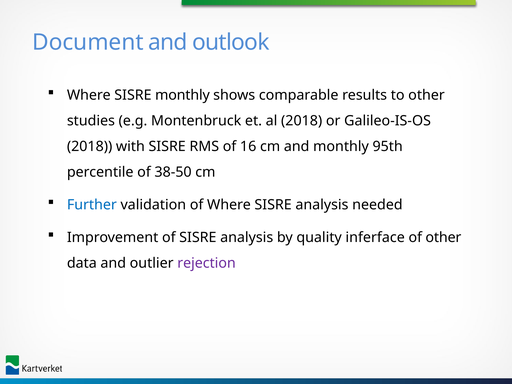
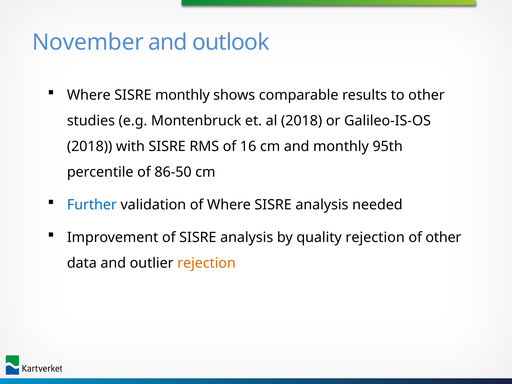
Document: Document -> November
38-50: 38-50 -> 86-50
quality inferface: inferface -> rejection
rejection at (207, 263) colour: purple -> orange
